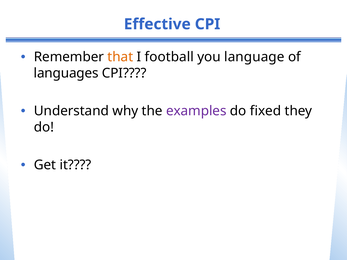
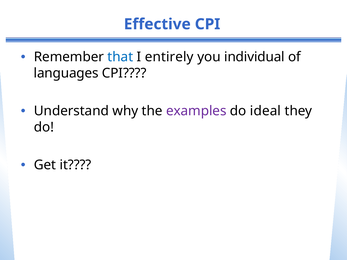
that colour: orange -> blue
football: football -> entirely
language: language -> individual
fixed: fixed -> ideal
